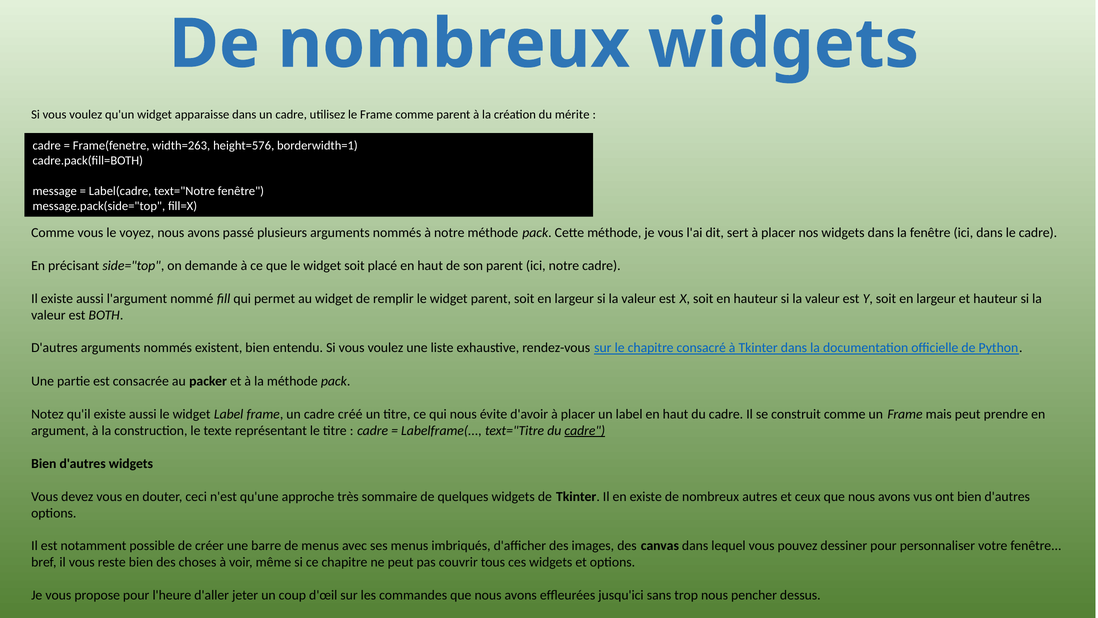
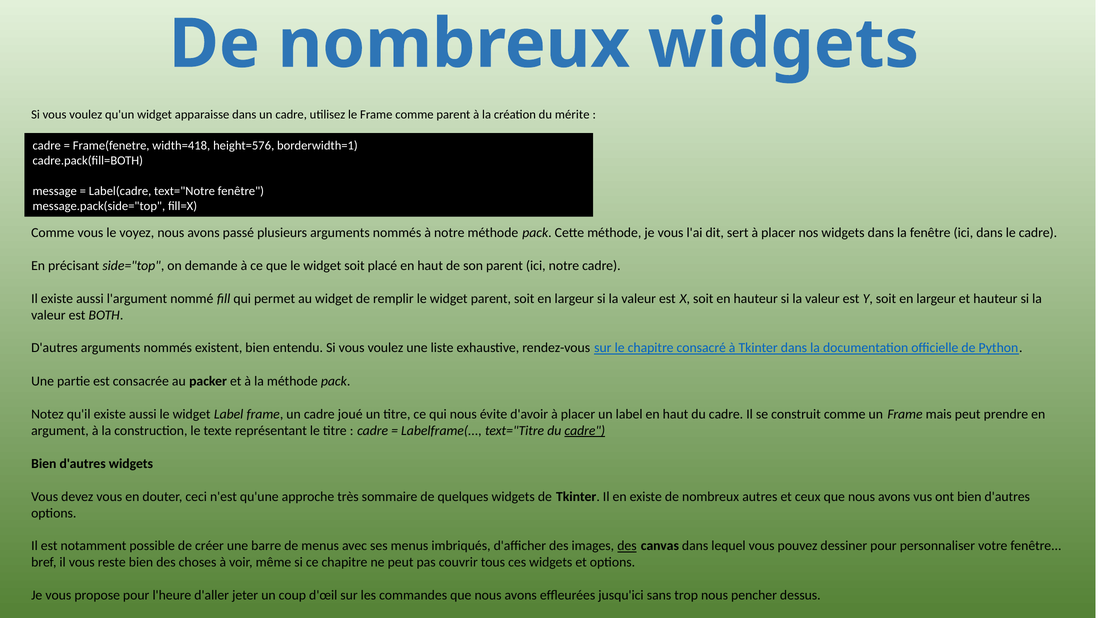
width=263: width=263 -> width=418
créé: créé -> joué
des at (627, 546) underline: none -> present
